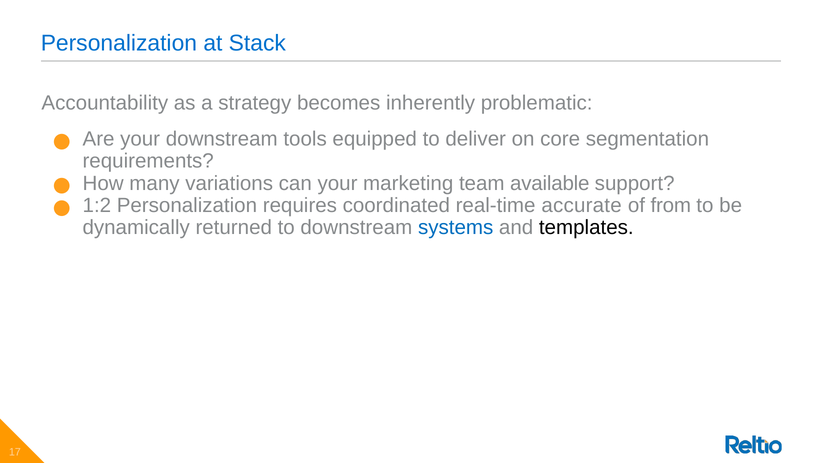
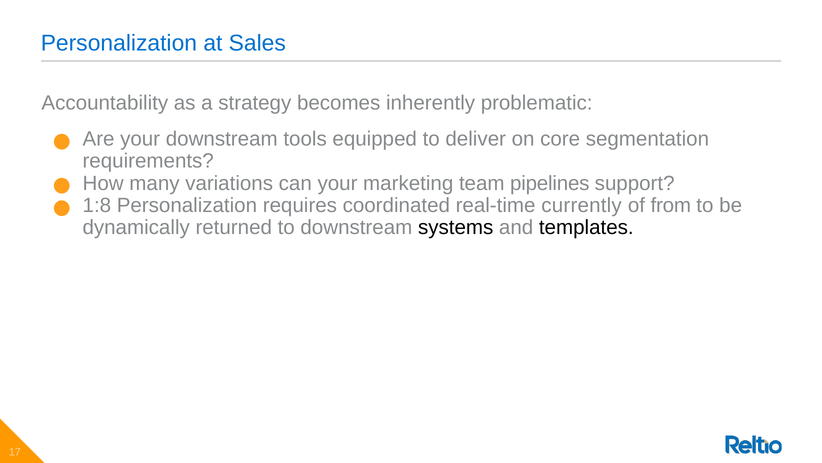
Stack: Stack -> Sales
available: available -> pipelines
1:2: 1:2 -> 1:8
accurate: accurate -> currently
systems colour: blue -> black
